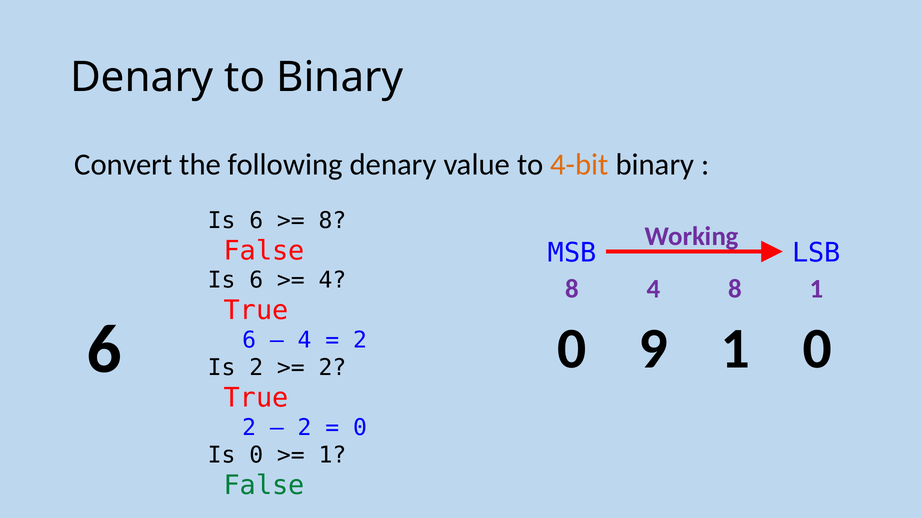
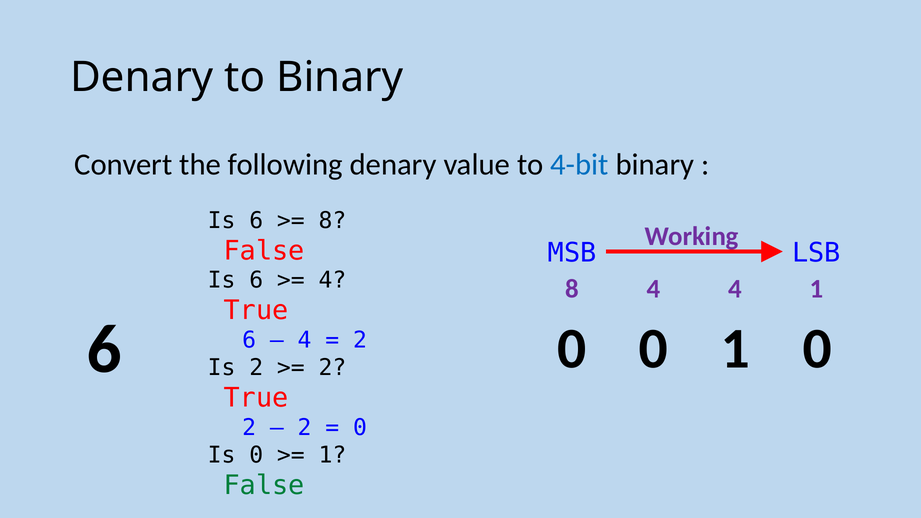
4-bit colour: orange -> blue
4 8: 8 -> 4
0 9: 9 -> 0
